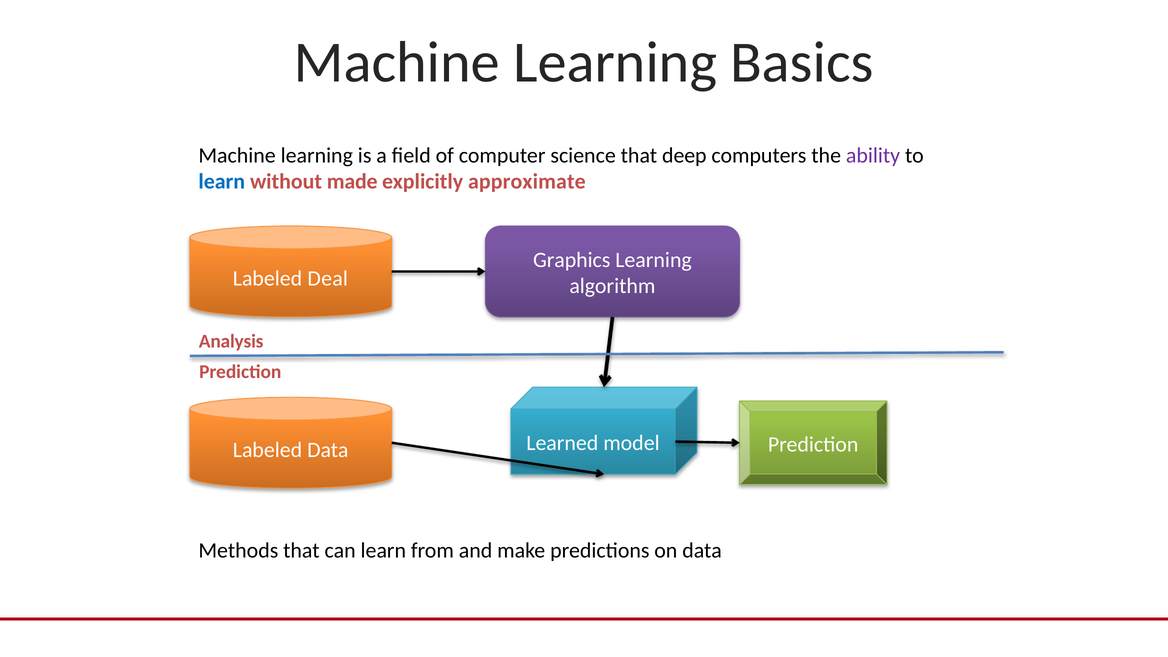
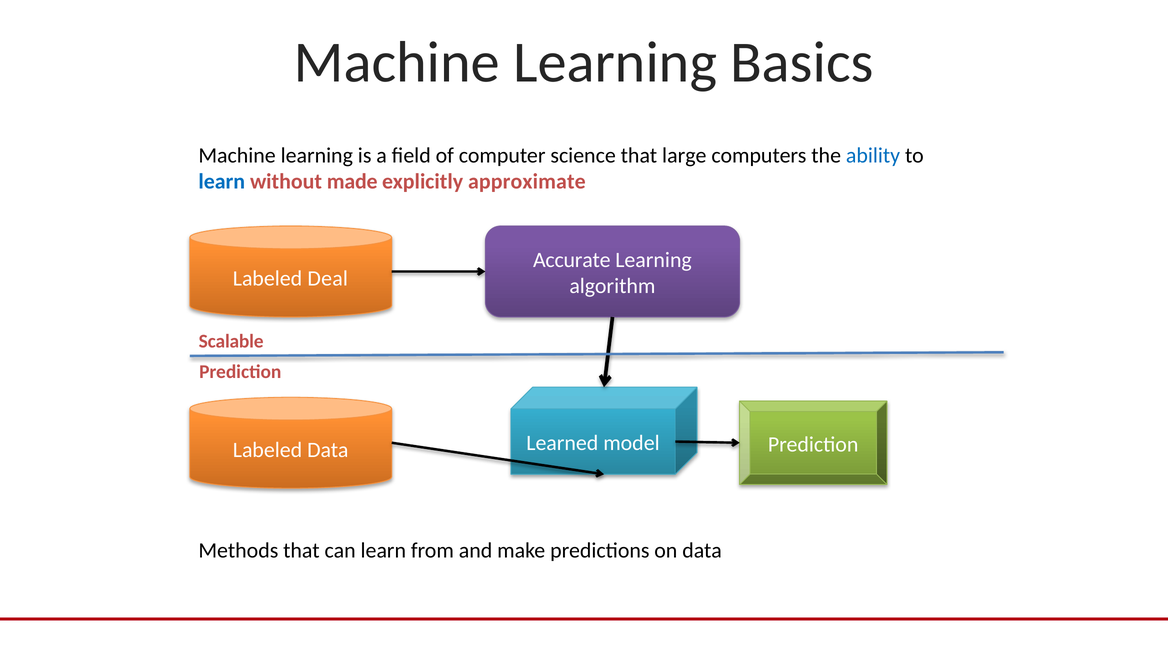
deep: deep -> large
ability colour: purple -> blue
Graphics: Graphics -> Accurate
Analysis: Analysis -> Scalable
